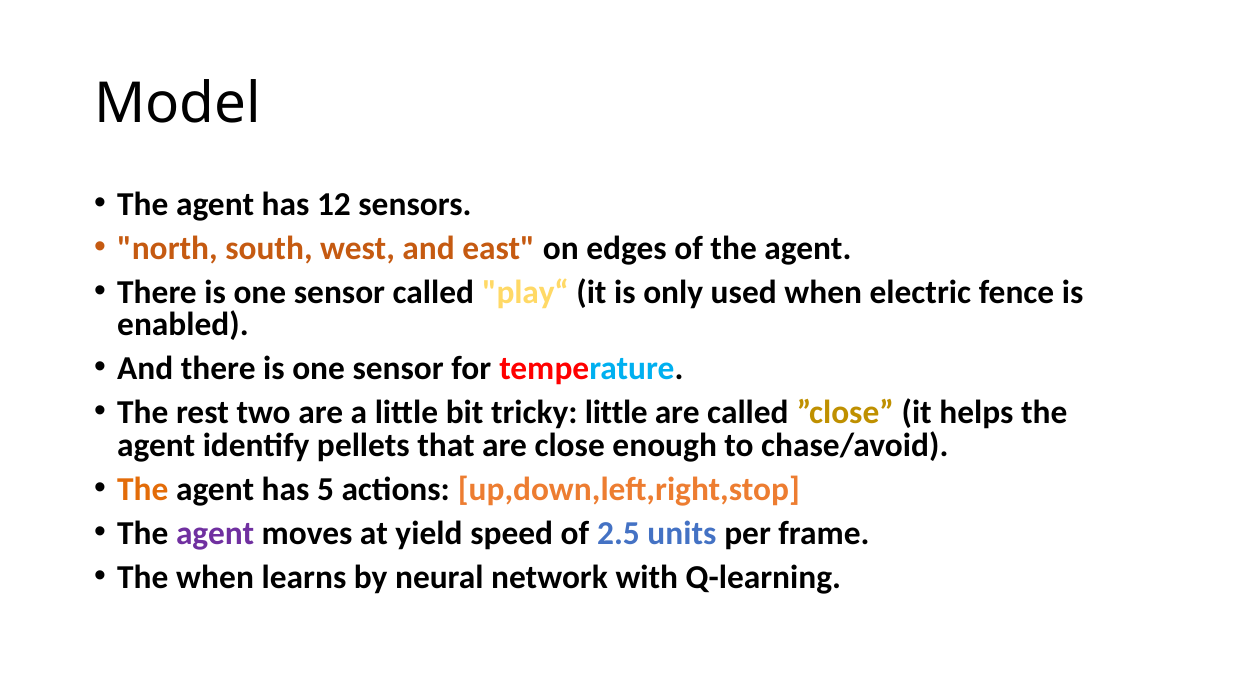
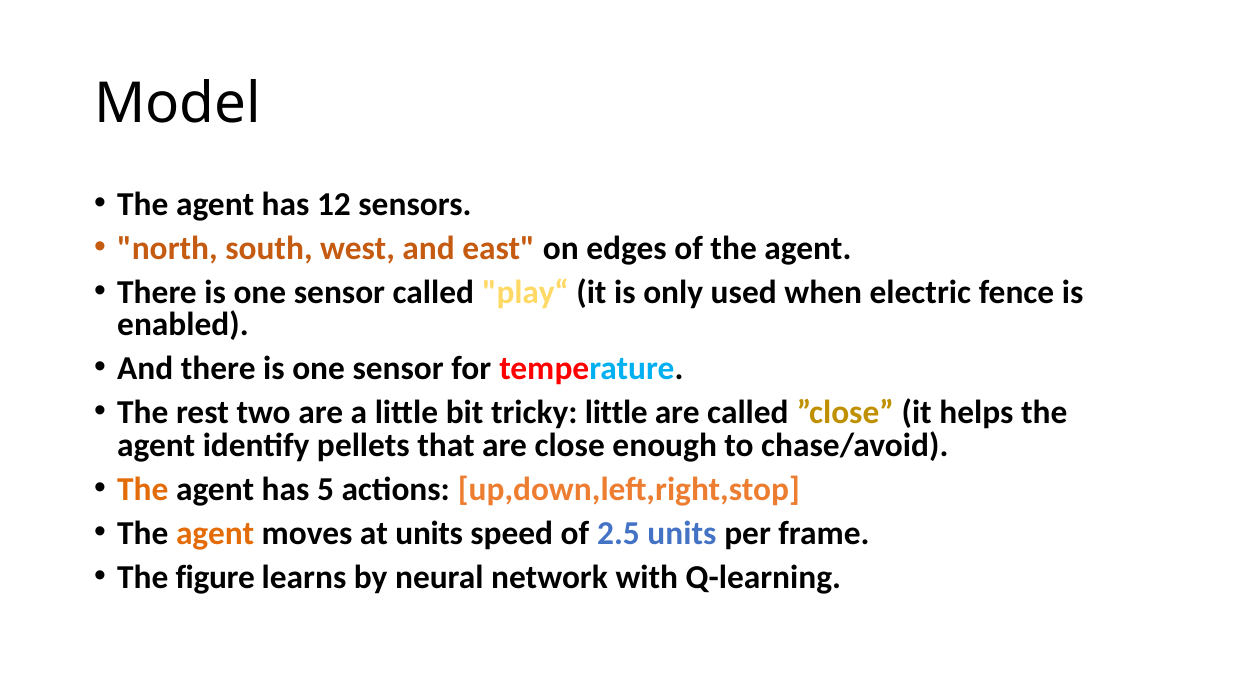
agent at (215, 533) colour: purple -> orange
at yield: yield -> units
The when: when -> figure
